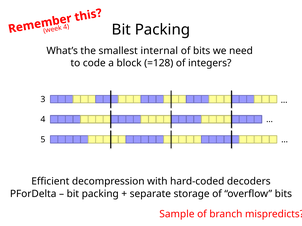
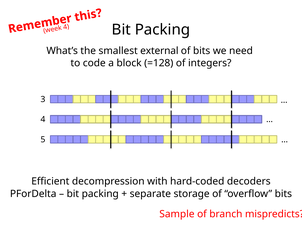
internal: internal -> external
